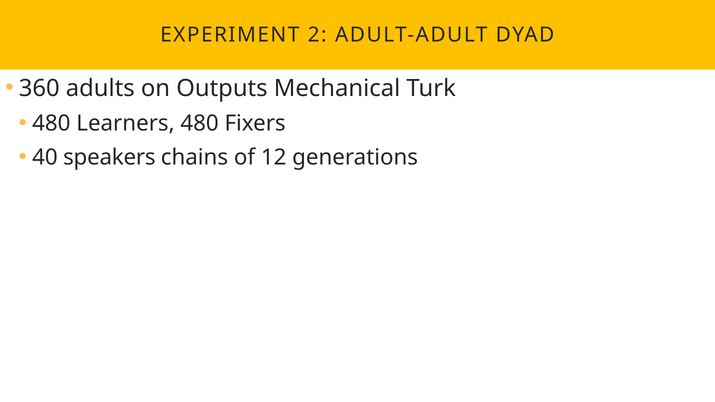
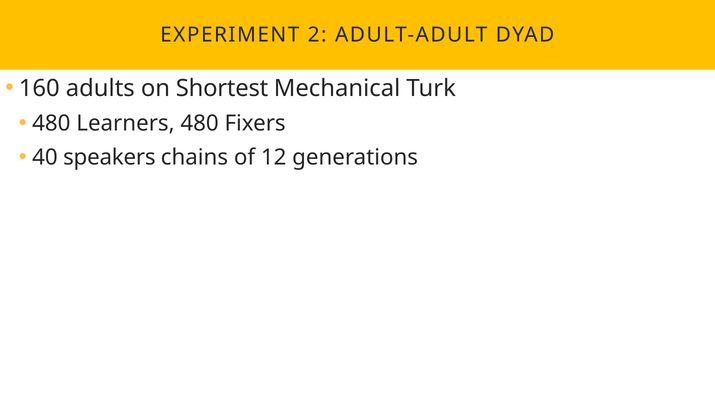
360: 360 -> 160
Outputs: Outputs -> Shortest
